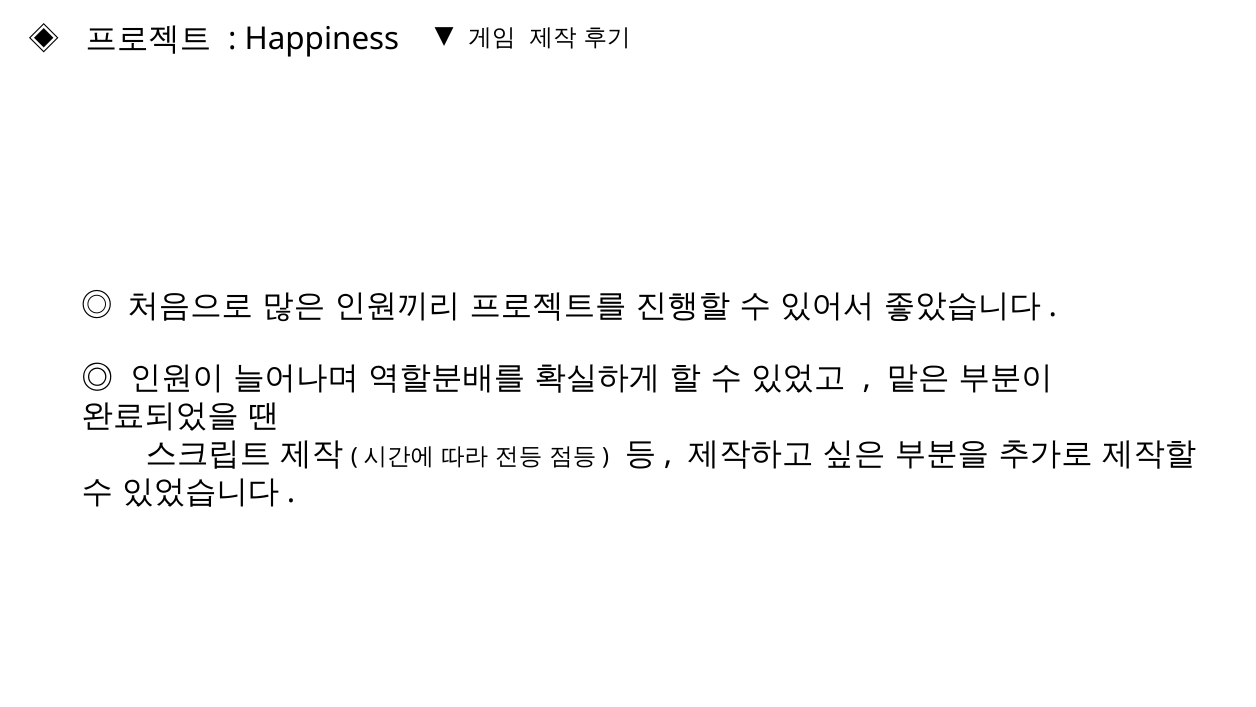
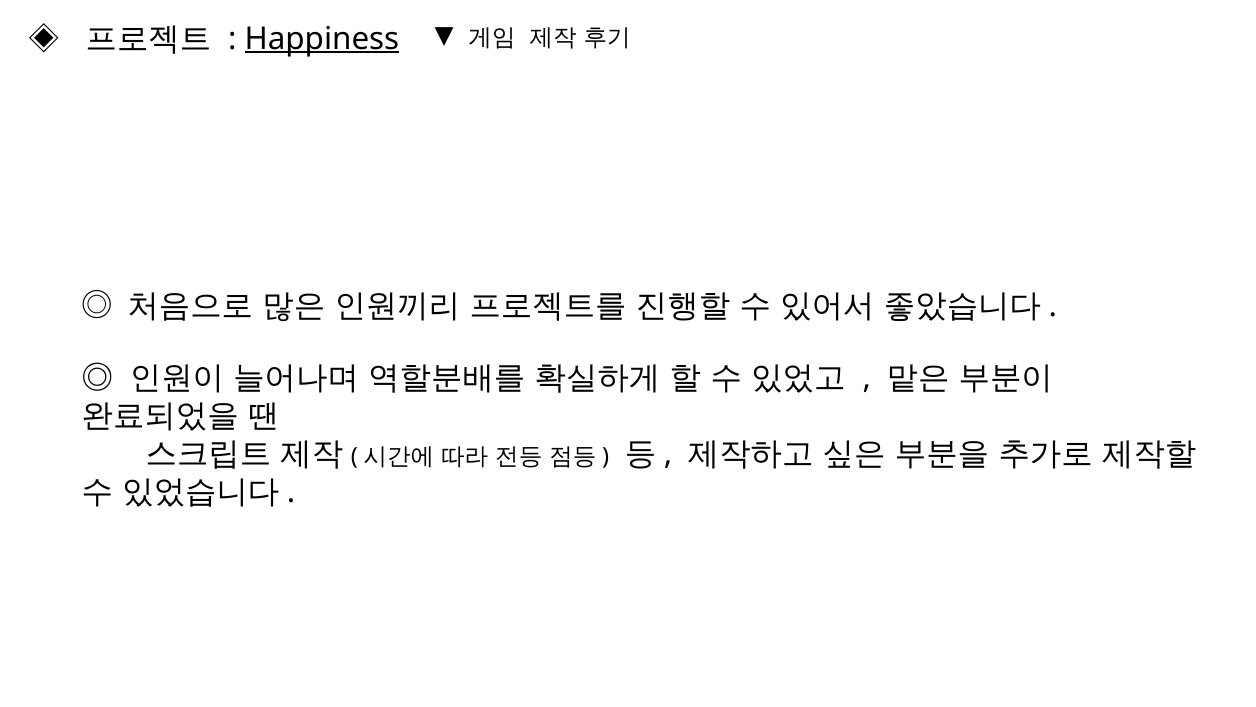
Happiness underline: none -> present
